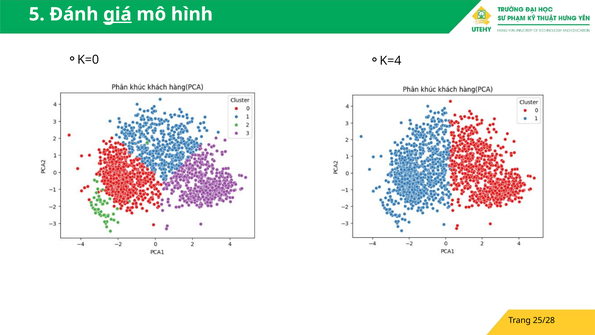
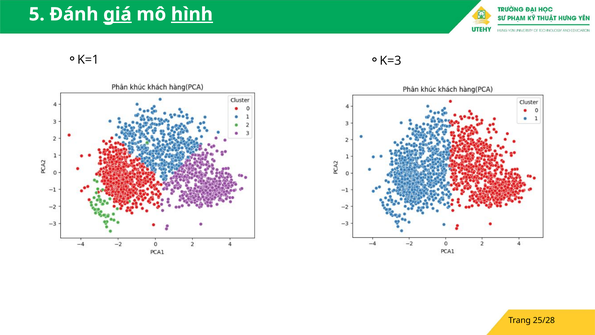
hình underline: none -> present
K=0: K=0 -> K=1
K=4: K=4 -> K=3
